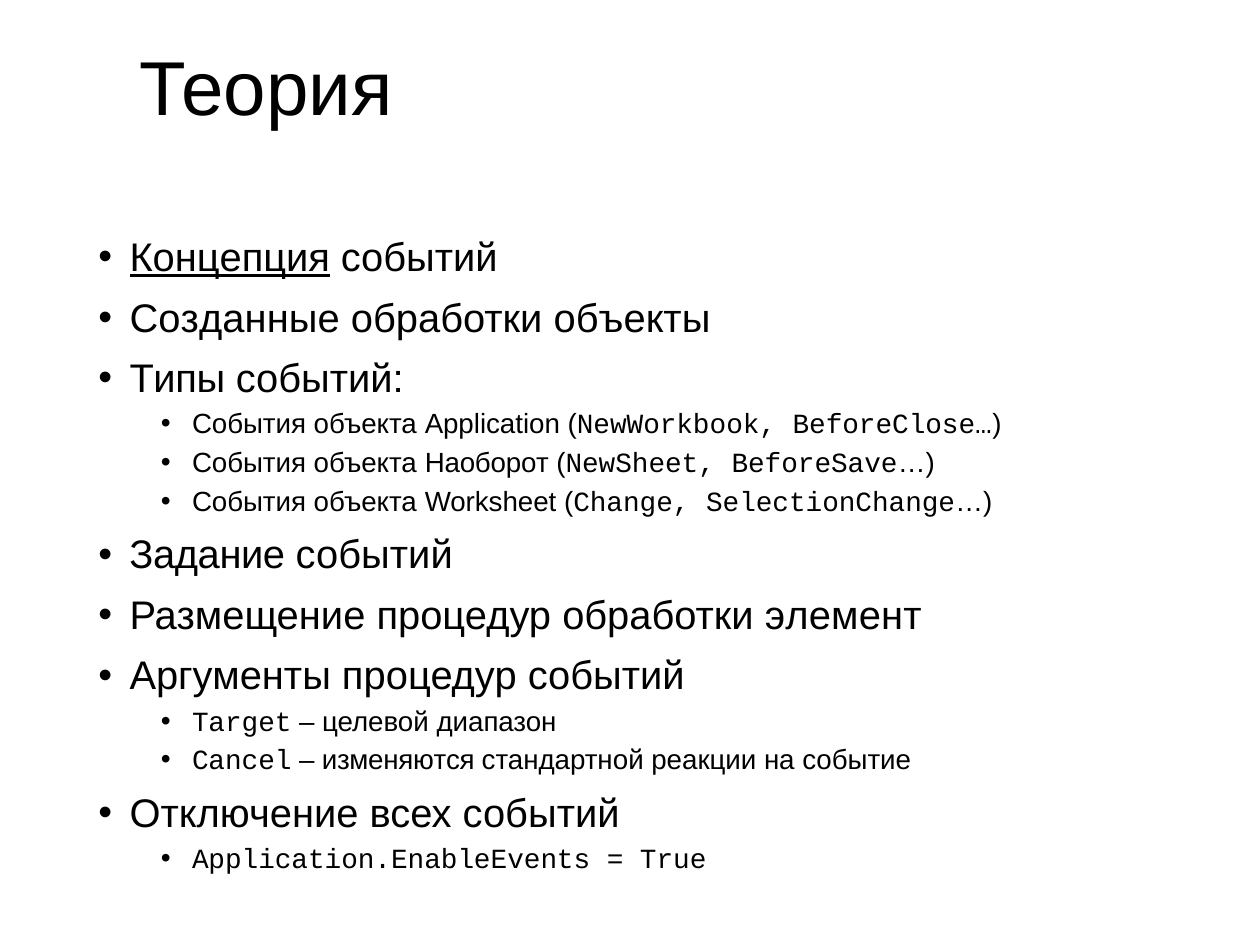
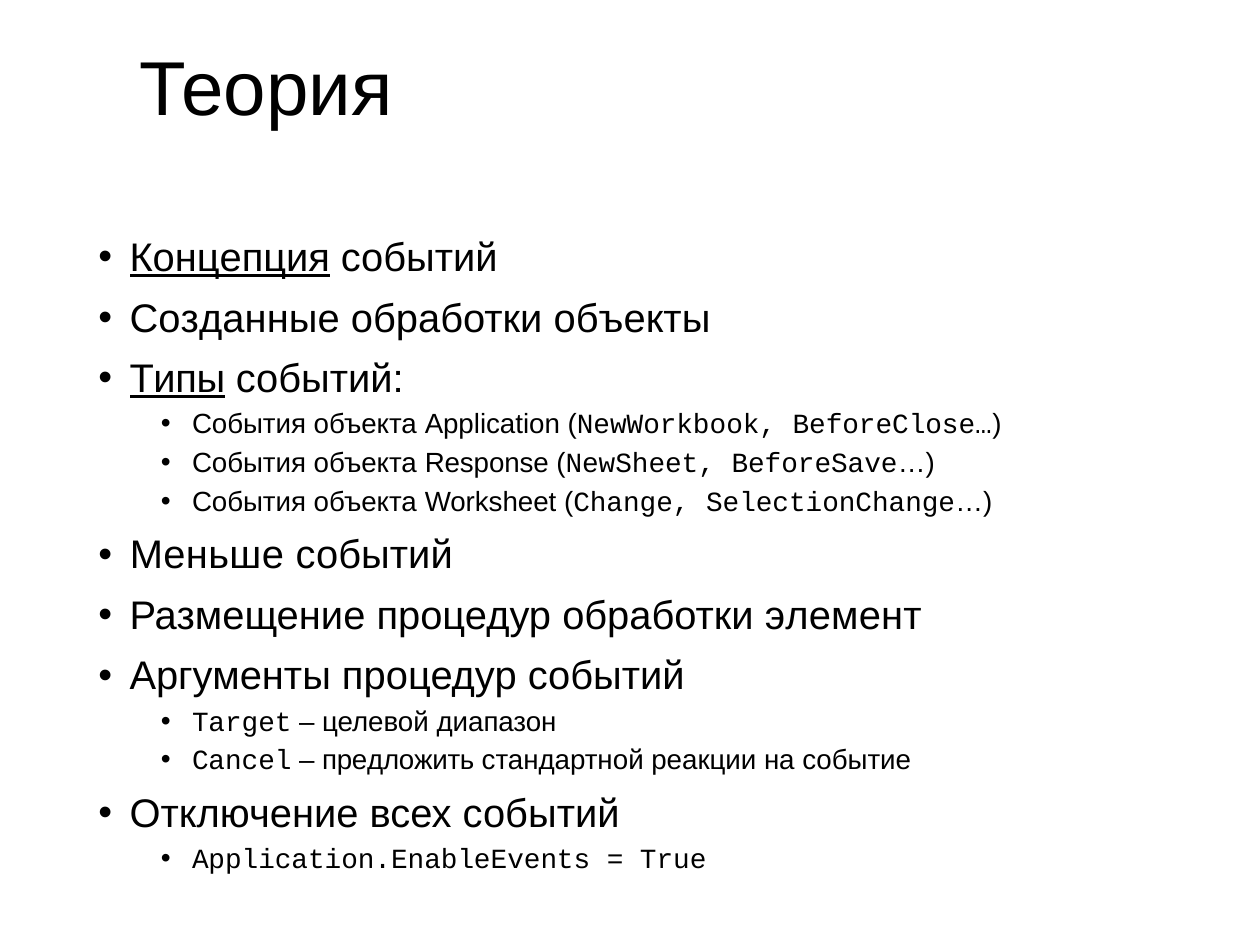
Типы underline: none -> present
Наоборот: Наоборот -> Response
Задание: Задание -> Меньше
изменяются: изменяются -> предложить
